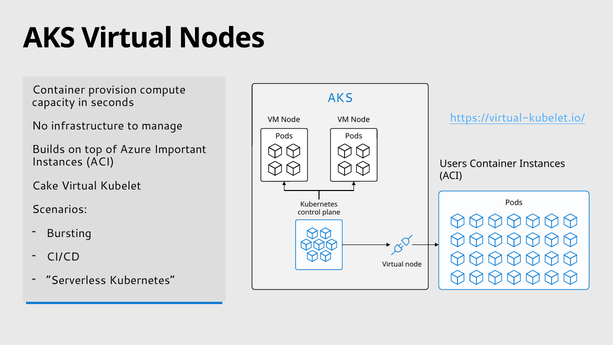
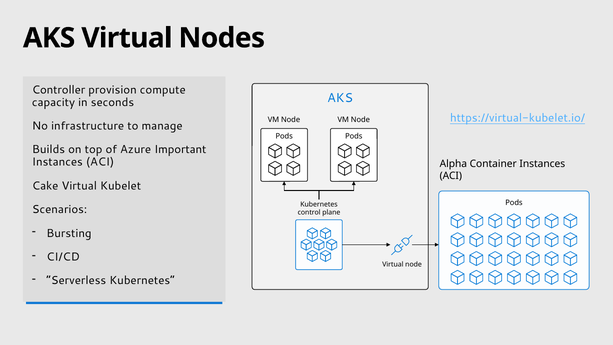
Container at (59, 90): Container -> Controller
Users: Users -> Alpha
